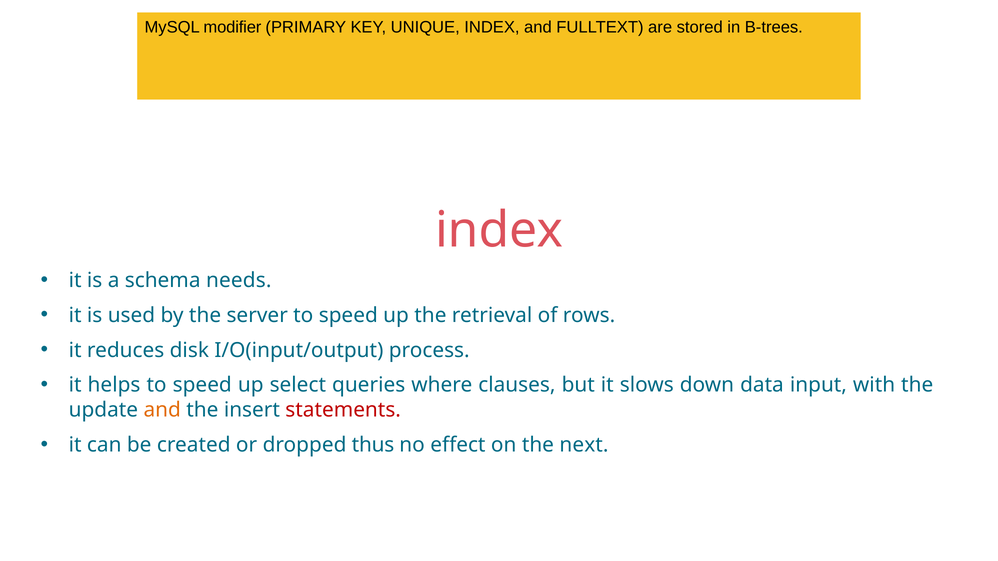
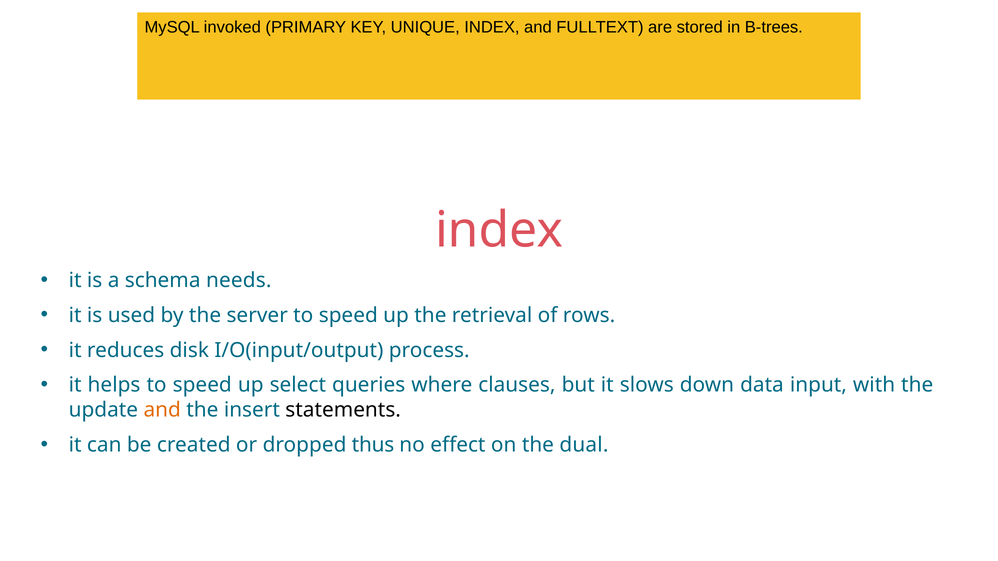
modifier: modifier -> invoked
statements colour: red -> black
next: next -> dual
